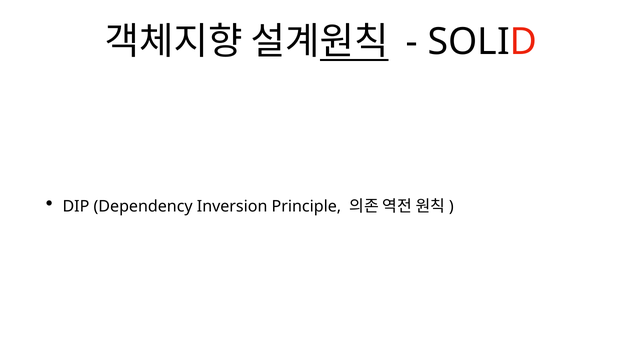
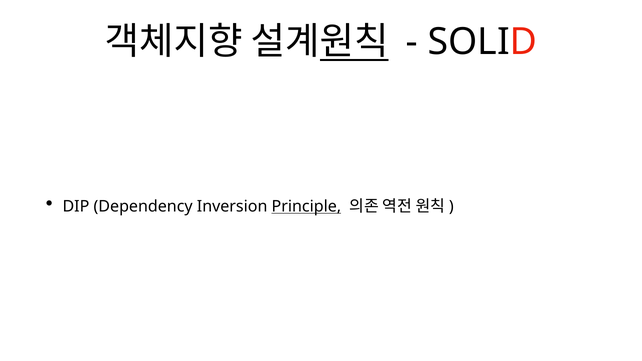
Principle underline: none -> present
